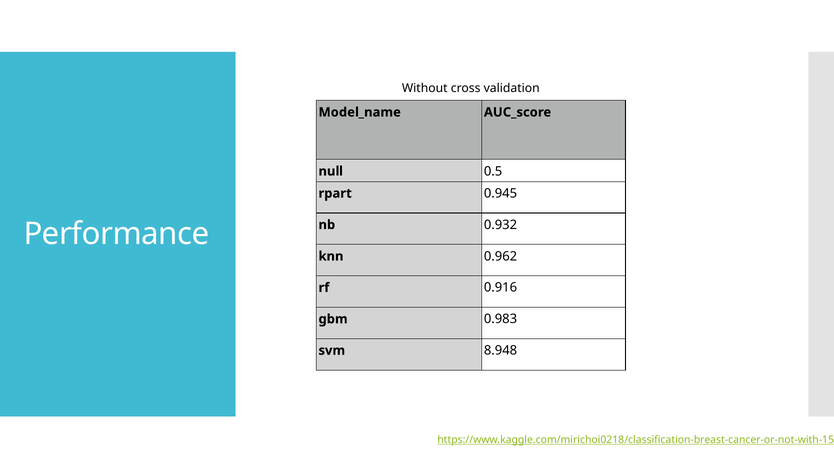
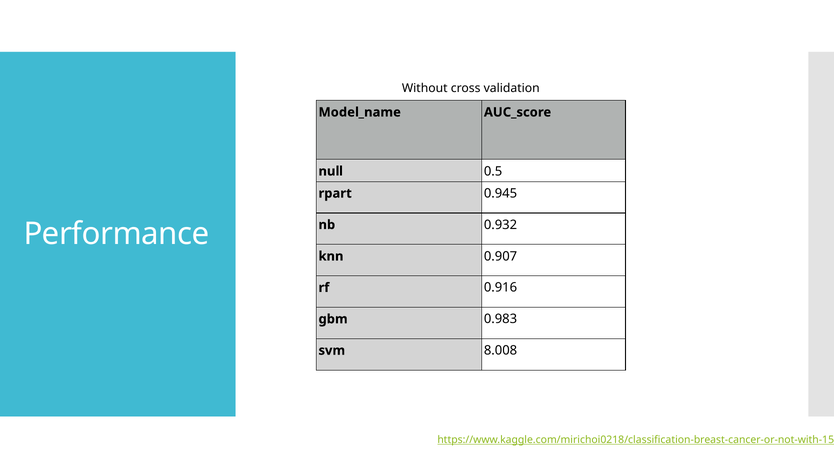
0.962: 0.962 -> 0.907
8.948: 8.948 -> 8.008
